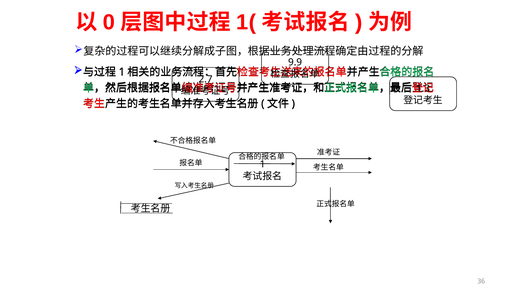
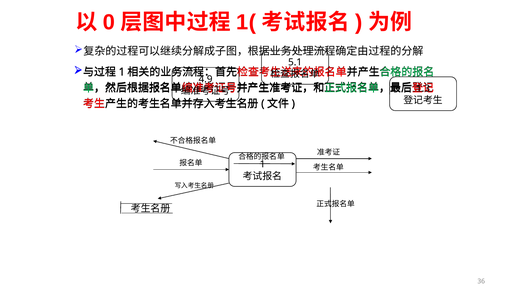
9.9: 9.9 -> 5.1
2.7: 2.7 -> 4.9
